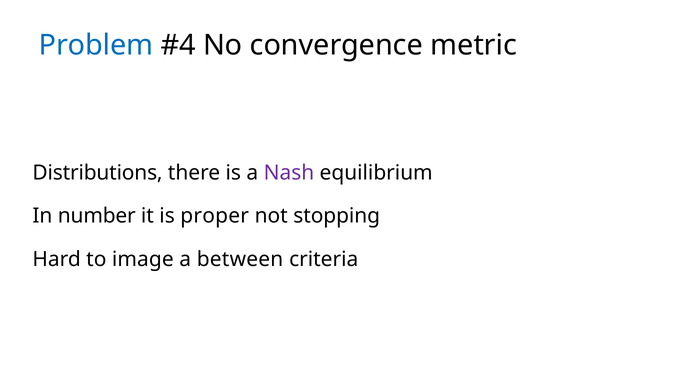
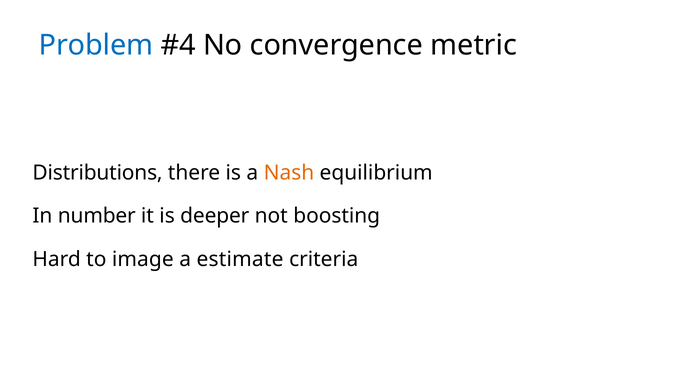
Nash colour: purple -> orange
proper: proper -> deeper
stopping: stopping -> boosting
between: between -> estimate
